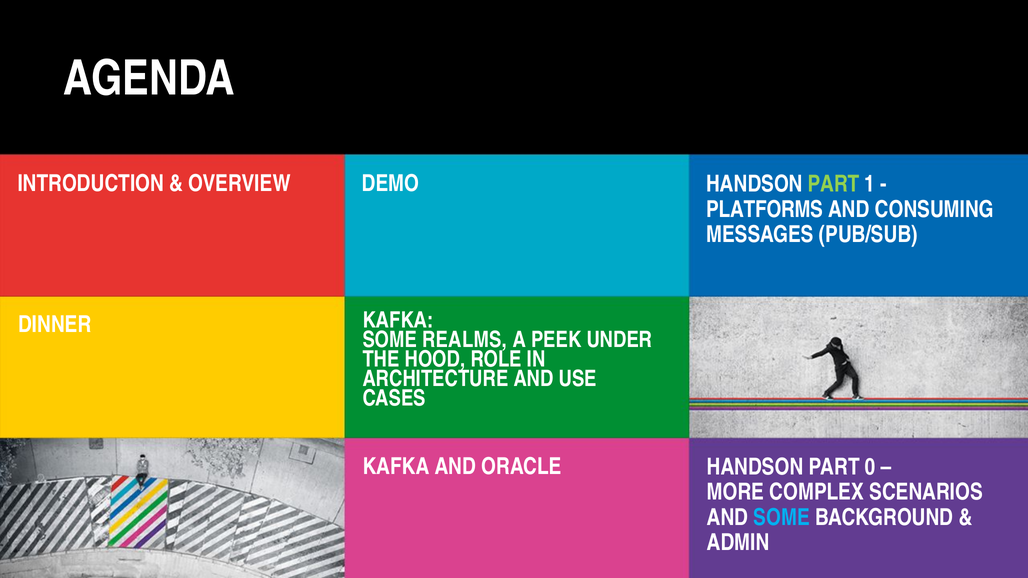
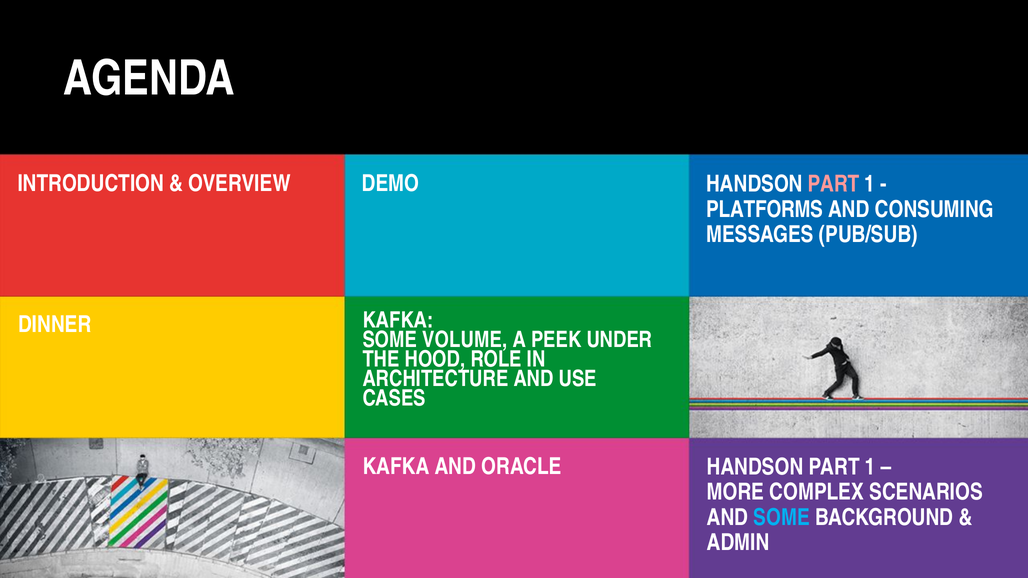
PART at (834, 184) colour: light green -> pink
REALMS: REALMS -> VOLUME
ORACLE HANDSON PART 0: 0 -> 1
